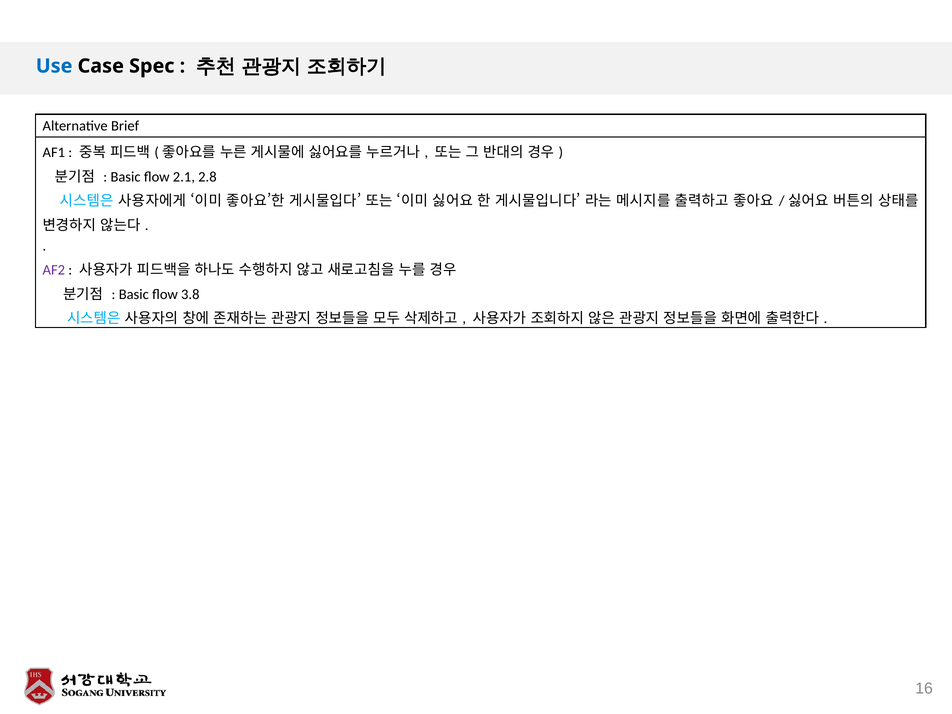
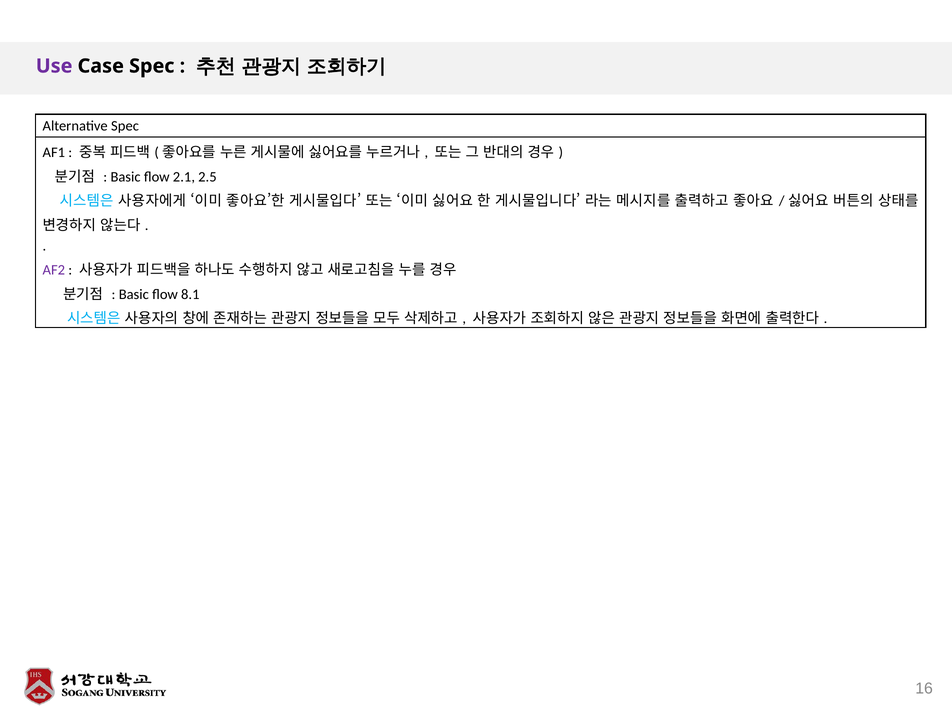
Use colour: blue -> purple
Alternative Brief: Brief -> Spec
2.8: 2.8 -> 2.5
3.8: 3.8 -> 8.1
